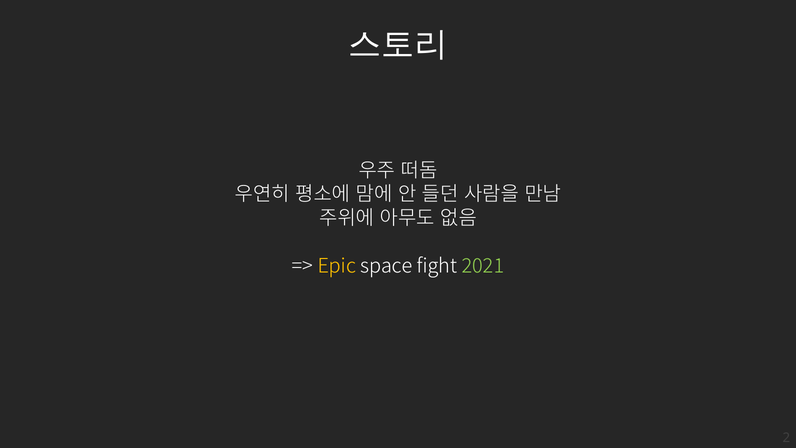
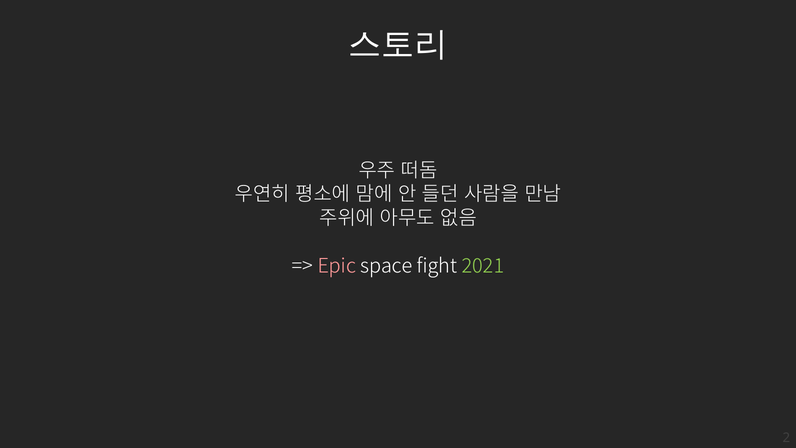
Epic colour: yellow -> pink
